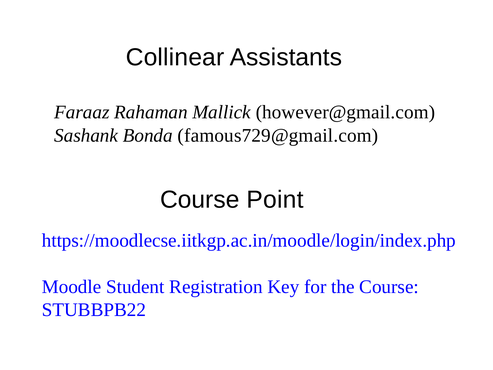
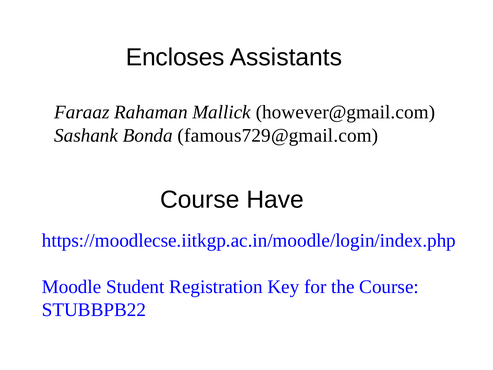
Collinear: Collinear -> Encloses
Point: Point -> Have
